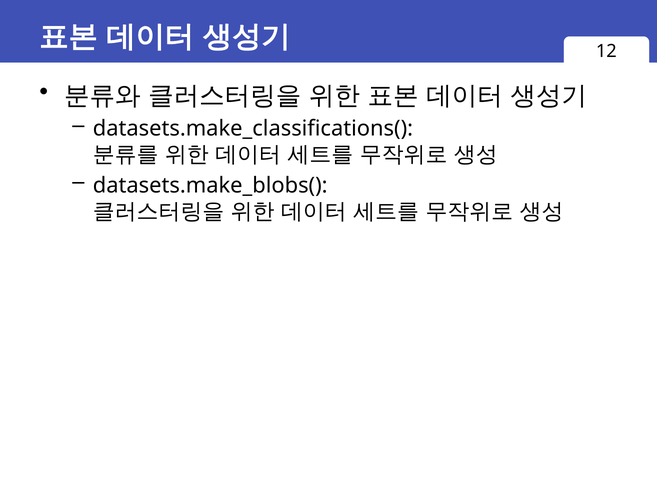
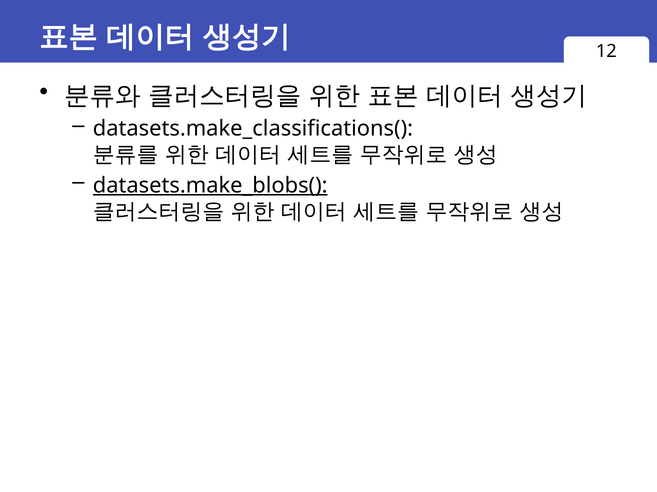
datasets.make_blobs( underline: none -> present
